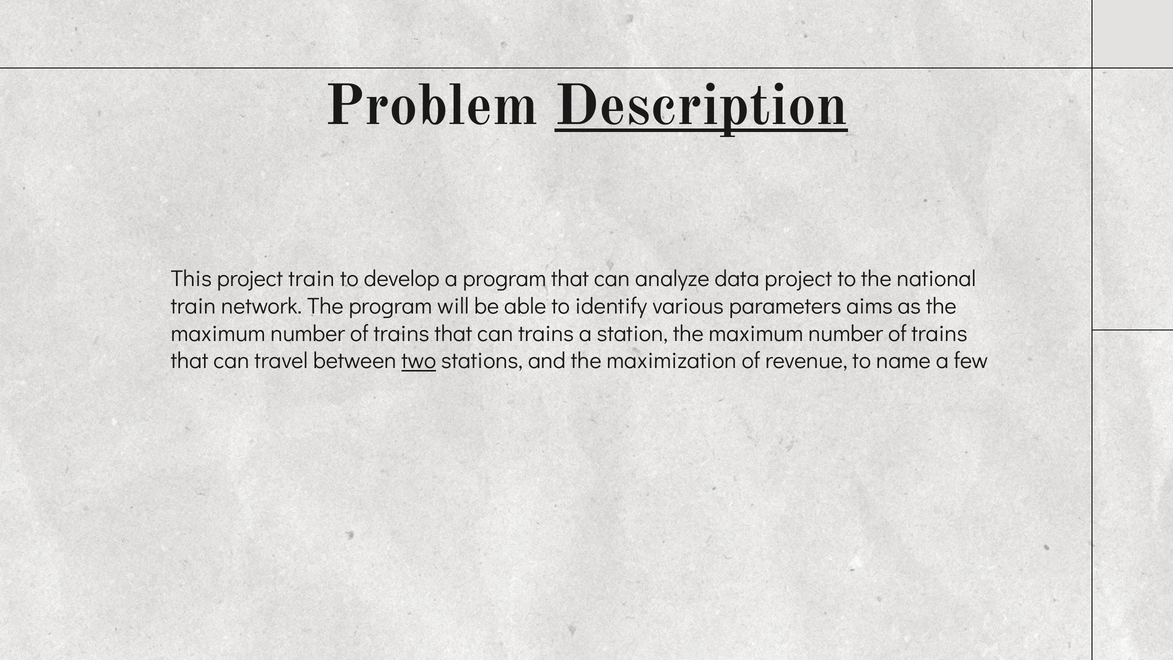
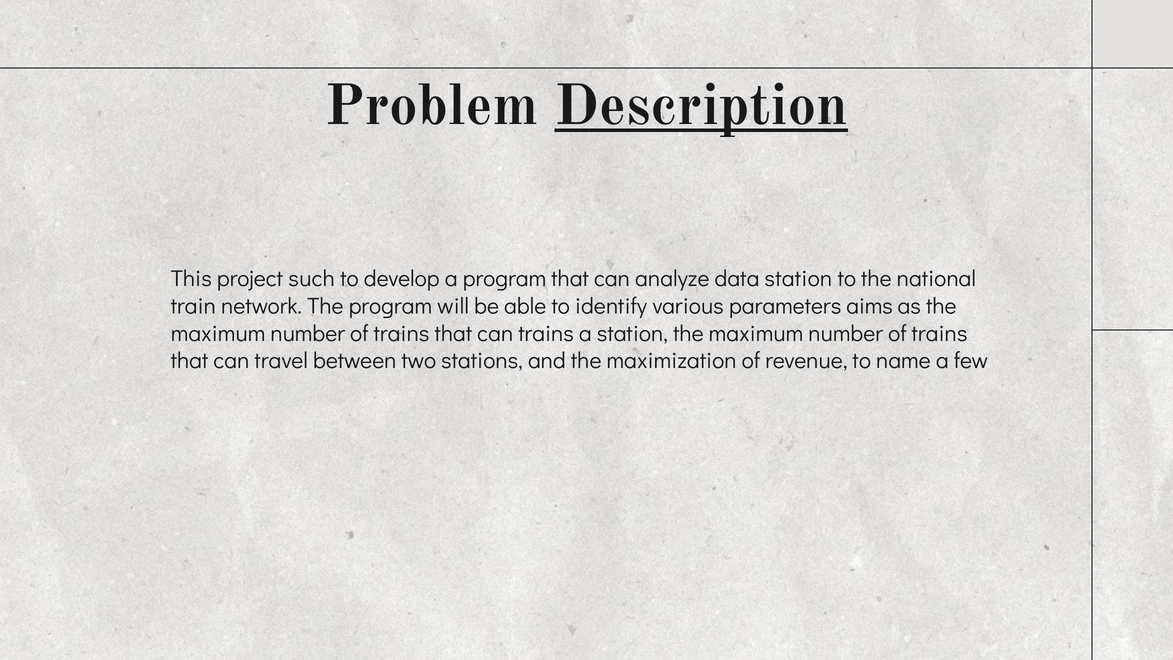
project train: train -> such
data project: project -> station
two underline: present -> none
